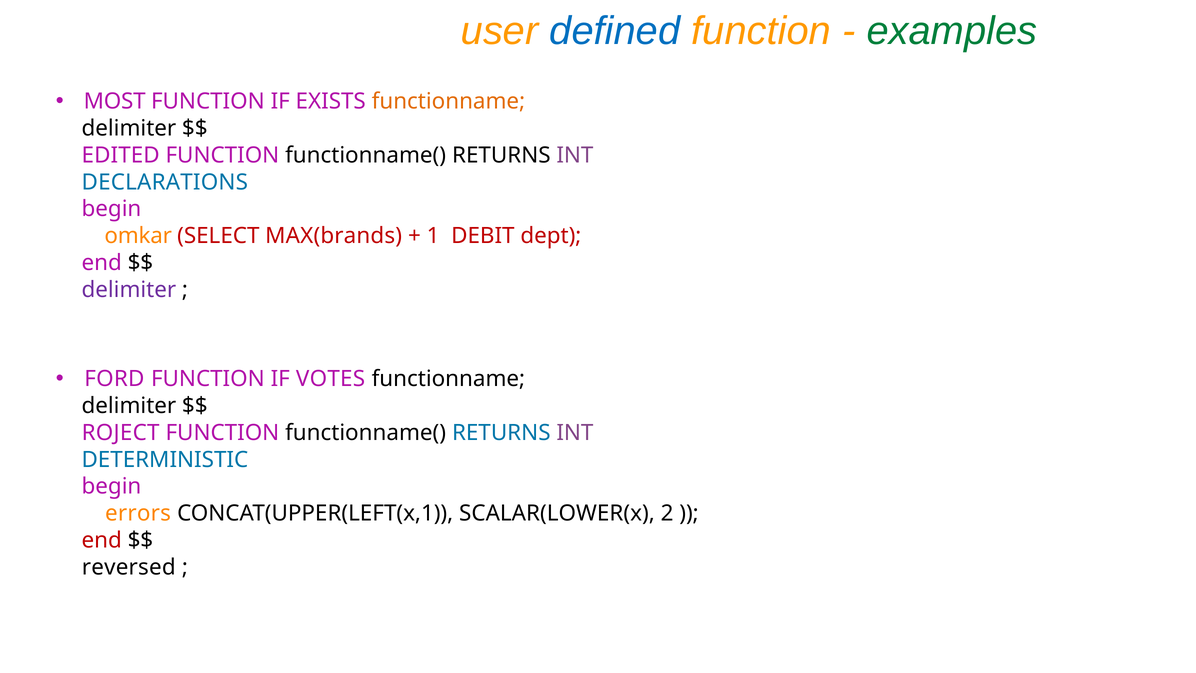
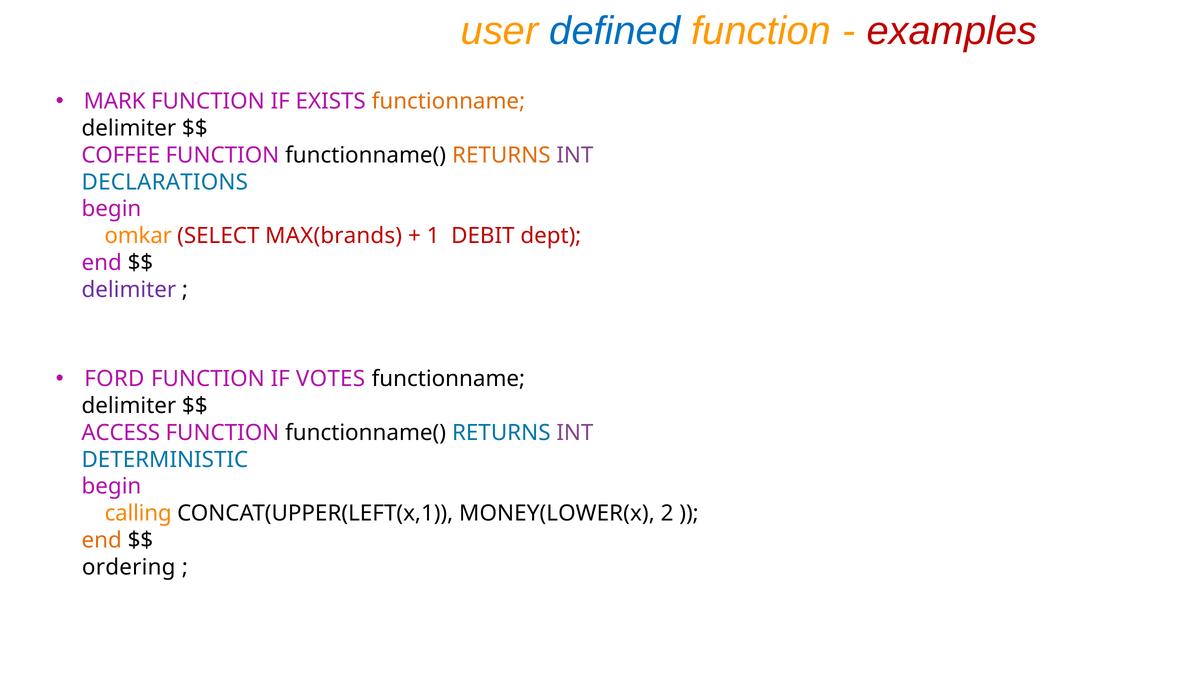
examples colour: green -> red
MOST: MOST -> MARK
EDITED: EDITED -> COFFEE
RETURNS at (501, 155) colour: black -> orange
ROJECT: ROJECT -> ACCESS
errors: errors -> calling
SCALAR(LOWER(x: SCALAR(LOWER(x -> MONEY(LOWER(x
end at (102, 540) colour: red -> orange
reversed: reversed -> ordering
